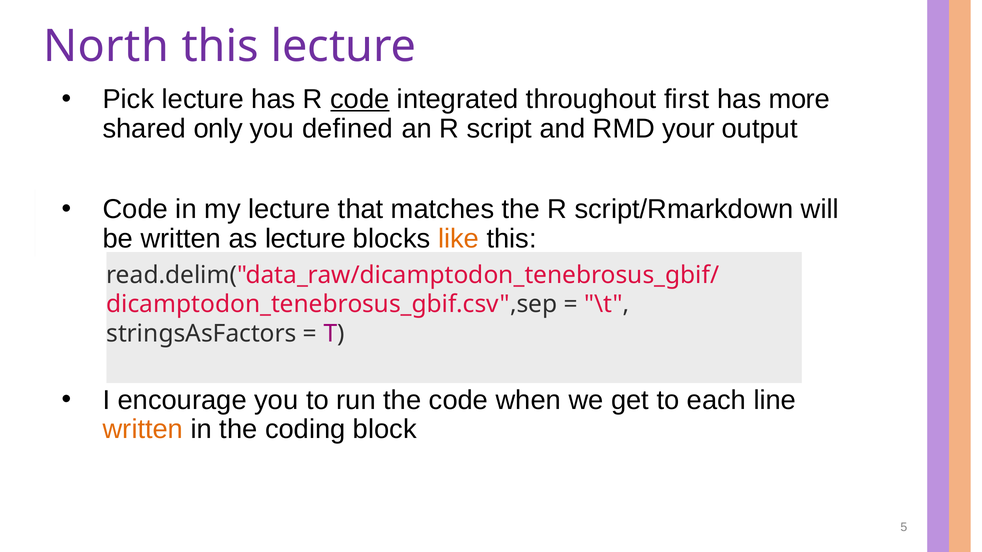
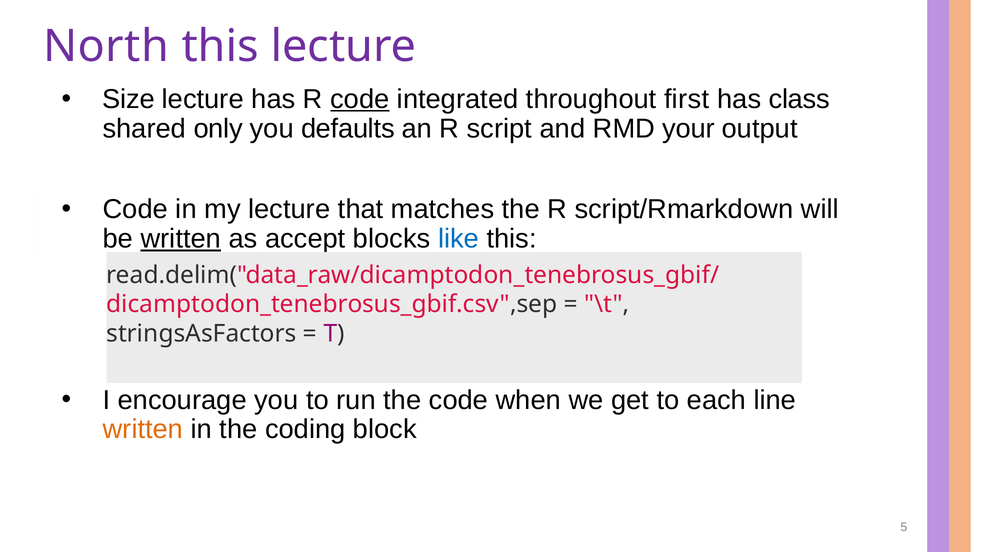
Pick: Pick -> Size
more: more -> class
defined: defined -> defaults
written at (181, 239) underline: none -> present
as lecture: lecture -> accept
like colour: orange -> blue
